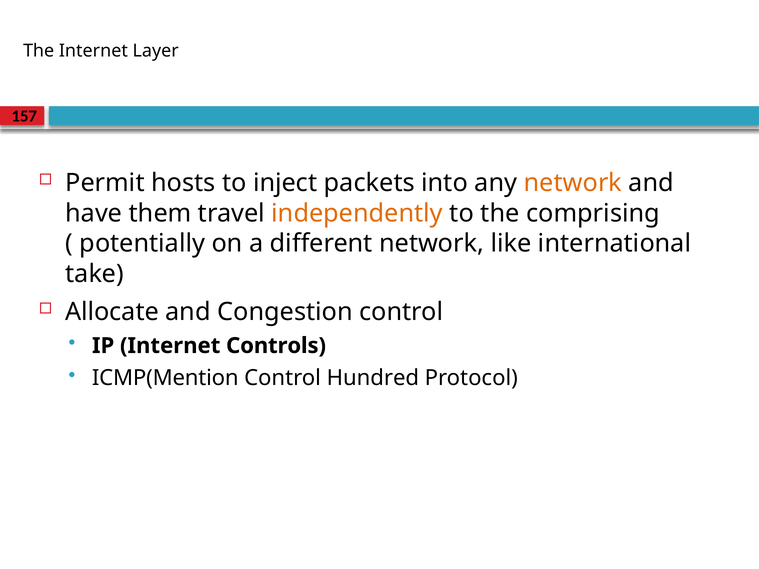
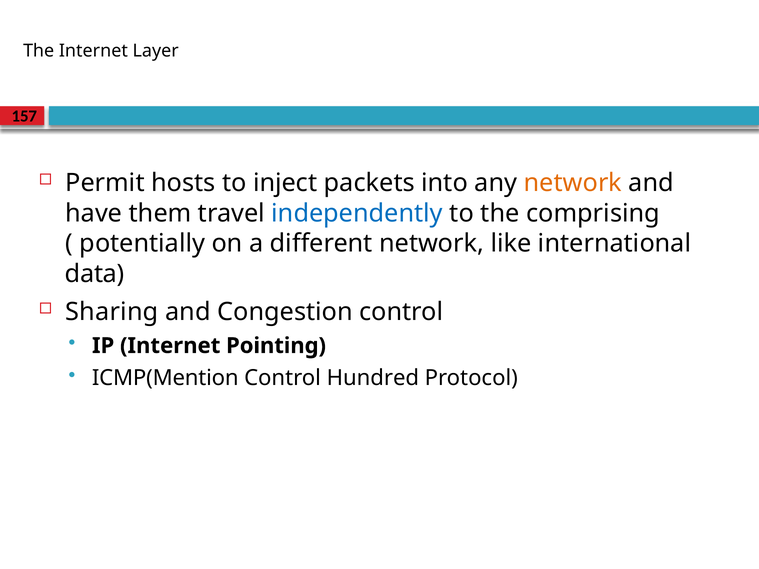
independently colour: orange -> blue
take: take -> data
Allocate: Allocate -> Sharing
Controls: Controls -> Pointing
